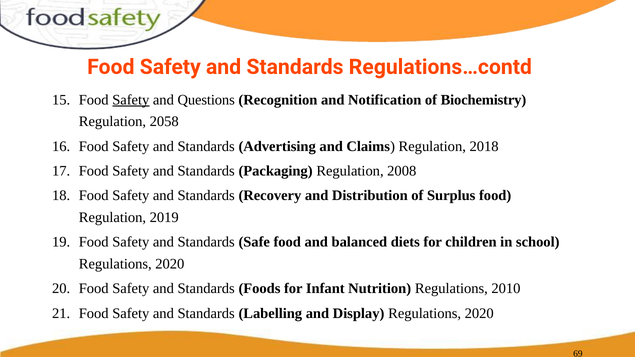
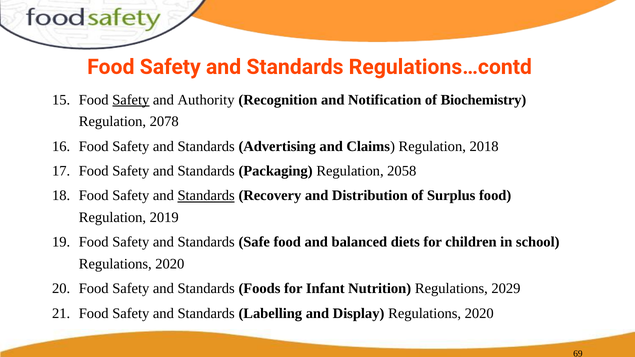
Questions: Questions -> Authority
2058: 2058 -> 2078
2008: 2008 -> 2058
Standards at (206, 196) underline: none -> present
2010: 2010 -> 2029
